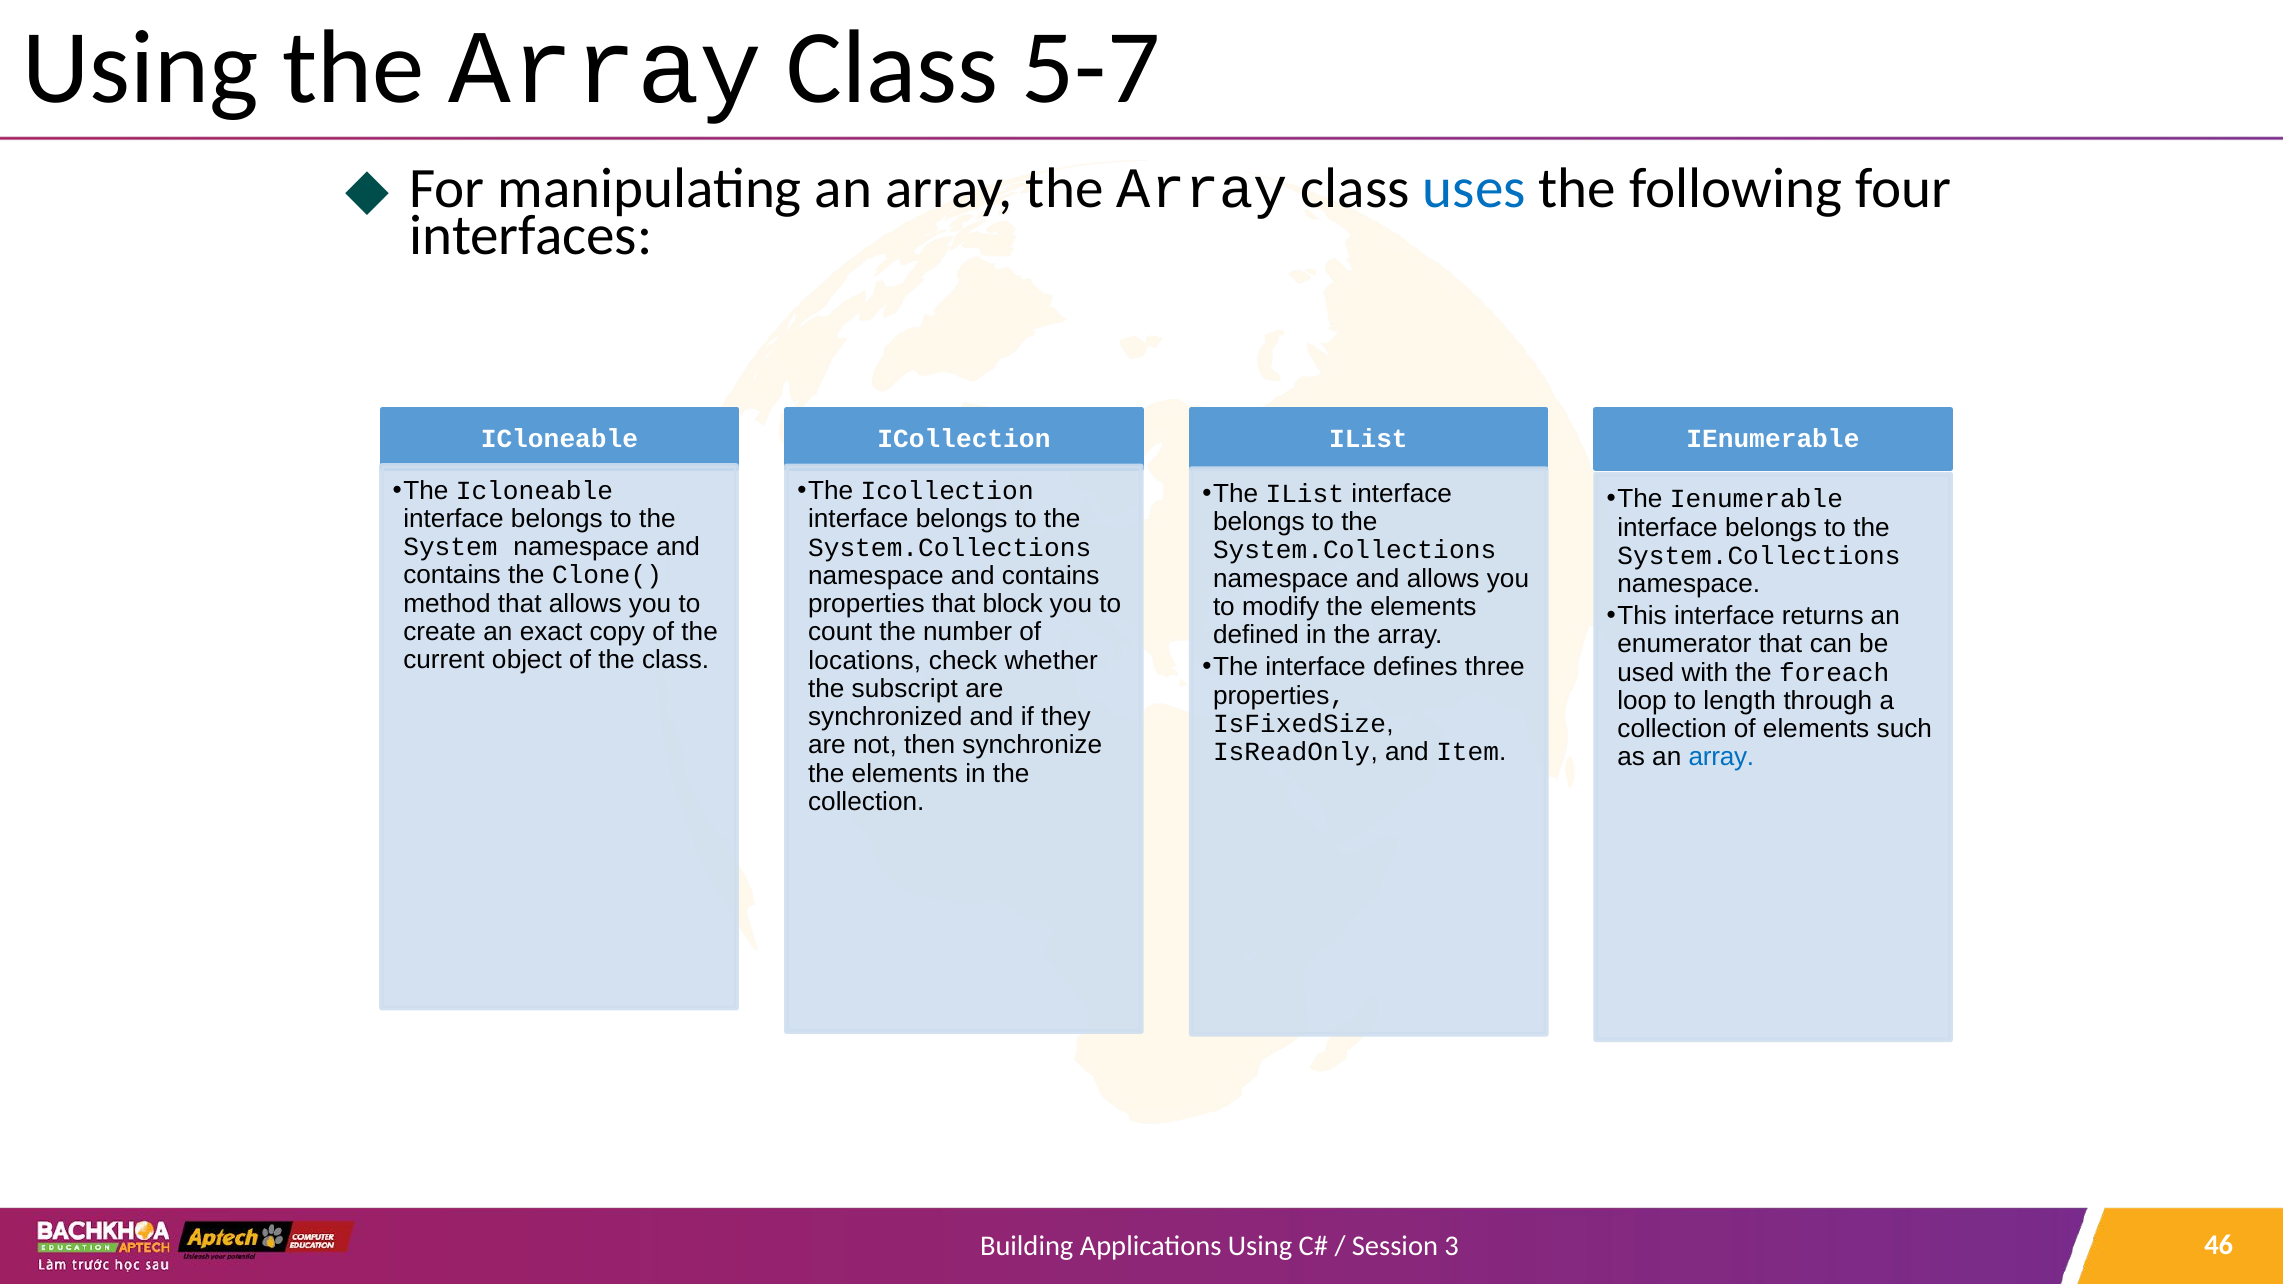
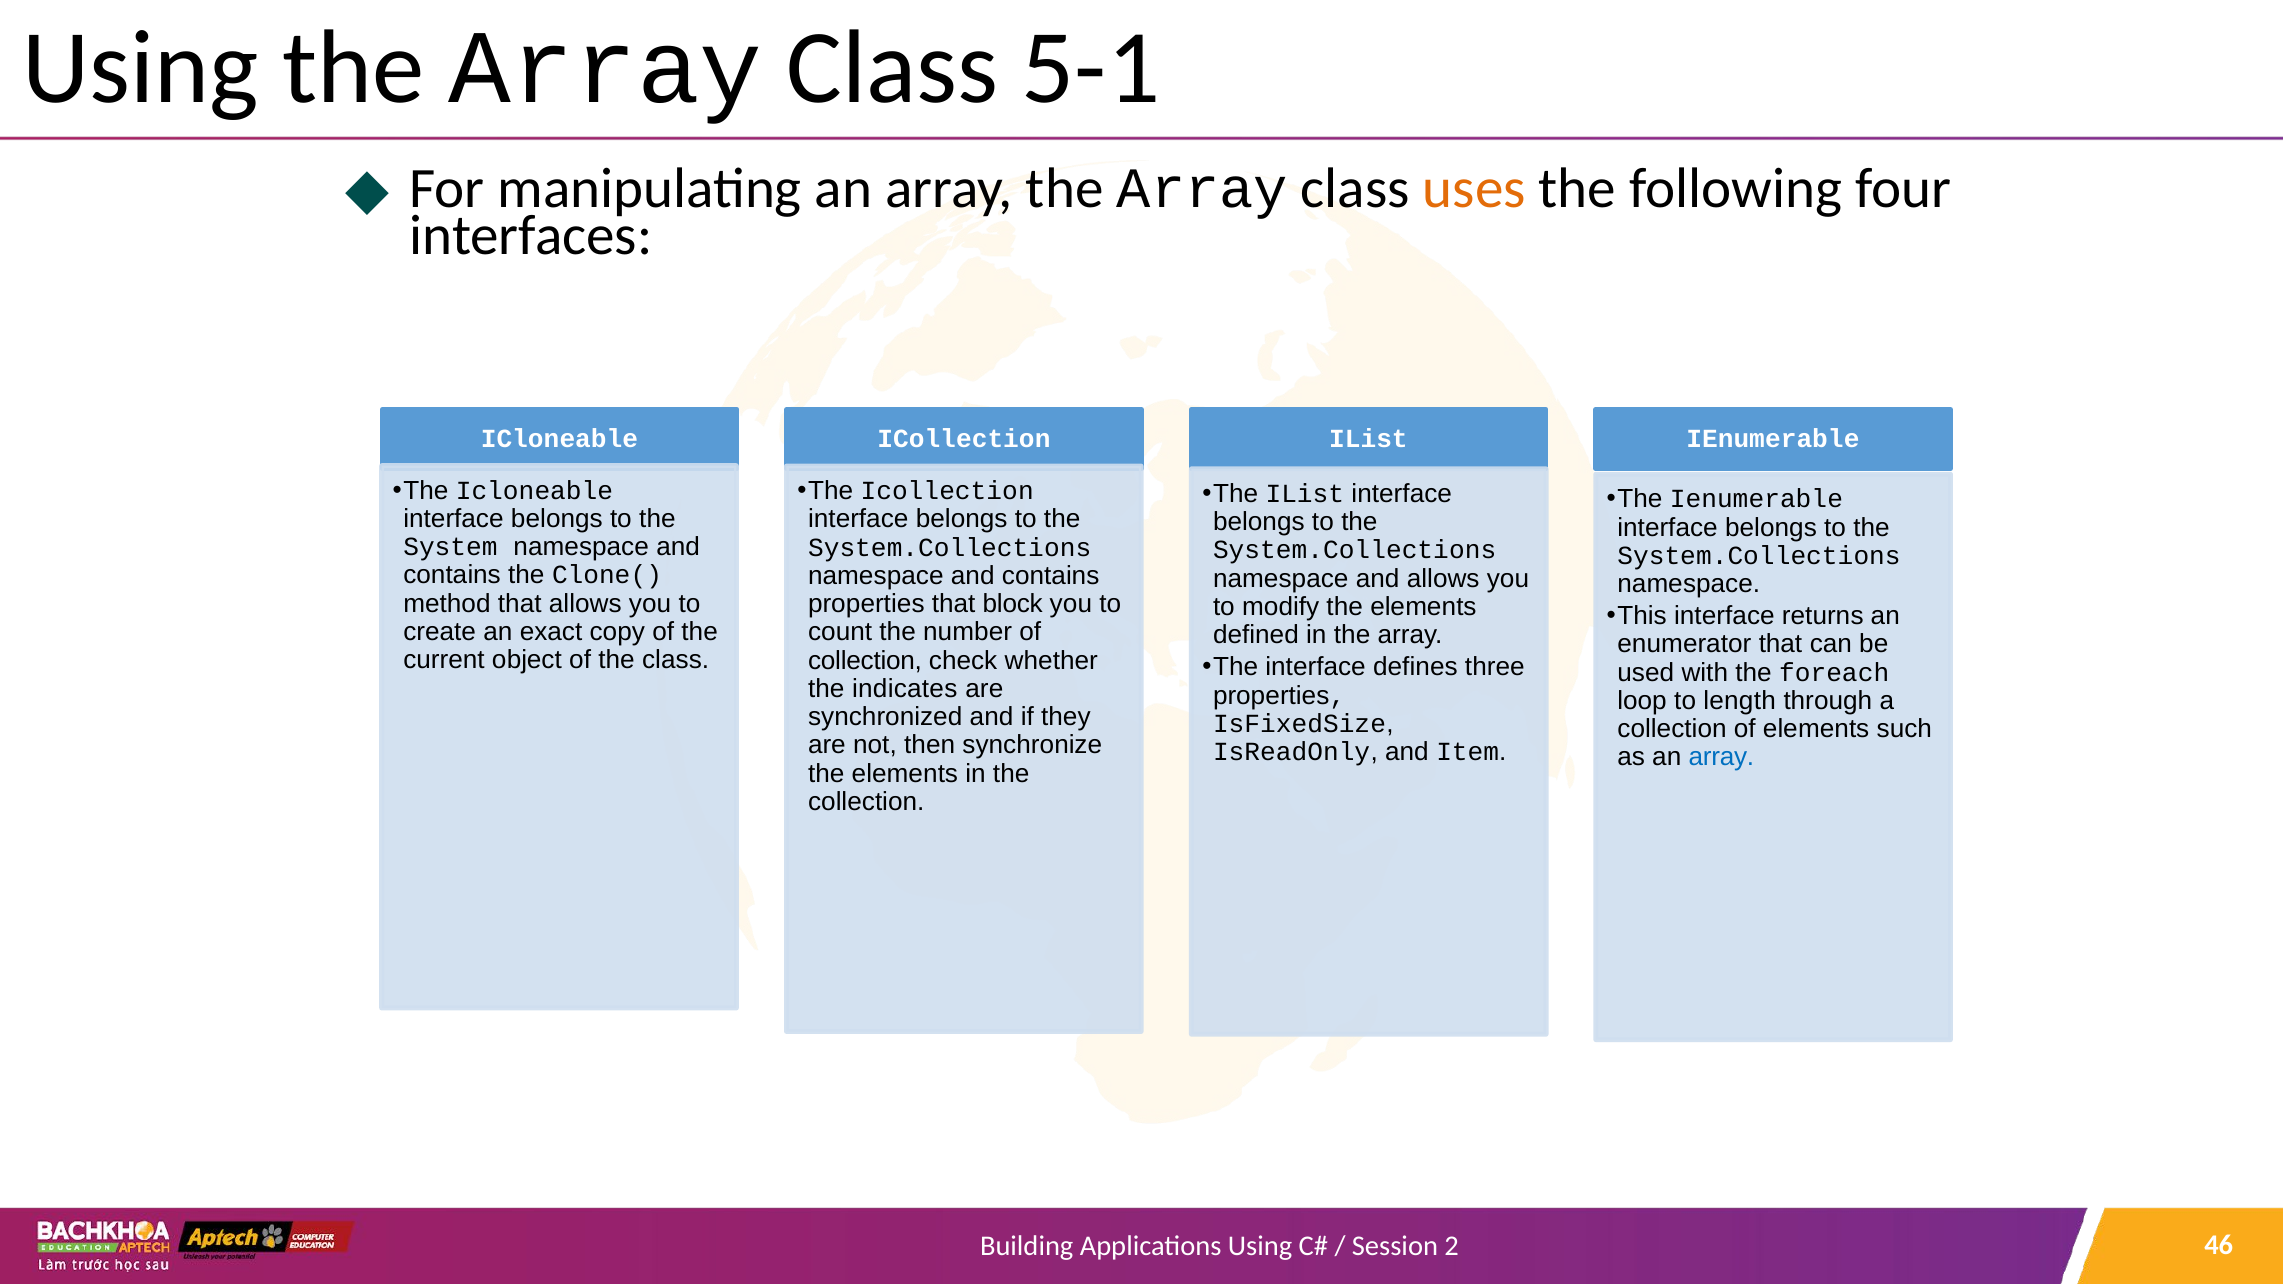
5-7: 5-7 -> 5-1
uses colour: blue -> orange
locations at (865, 661): locations -> collection
subscript: subscript -> indicates
3: 3 -> 2
